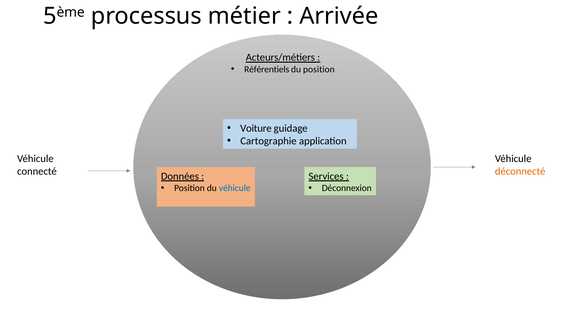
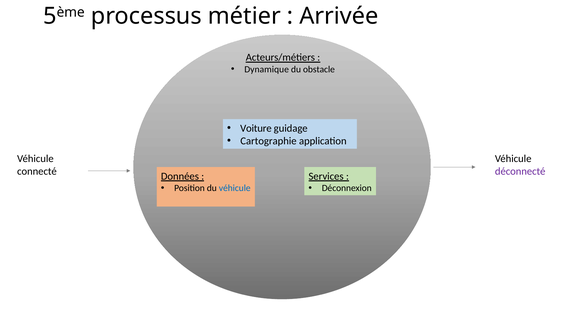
Référentiels: Référentiels -> Dynamique
du position: position -> obstacle
déconnecté colour: orange -> purple
